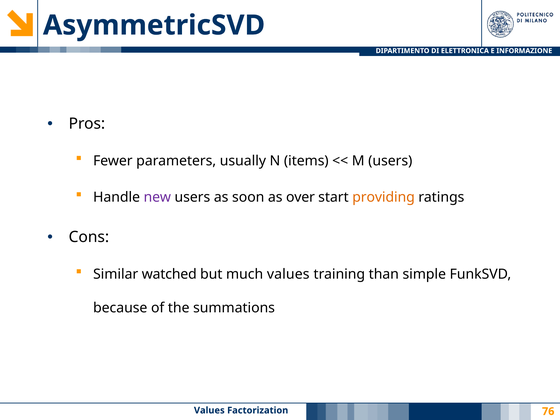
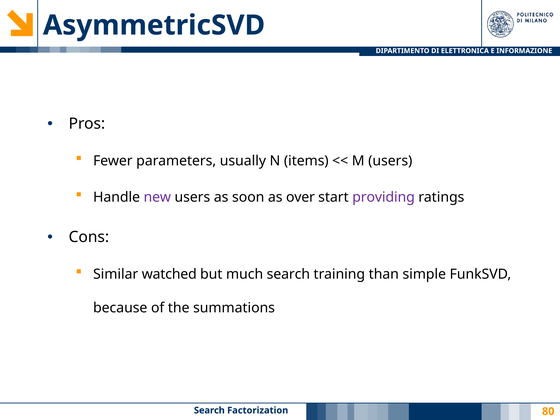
providing colour: orange -> purple
much values: values -> search
Values at (209, 410): Values -> Search
76: 76 -> 80
